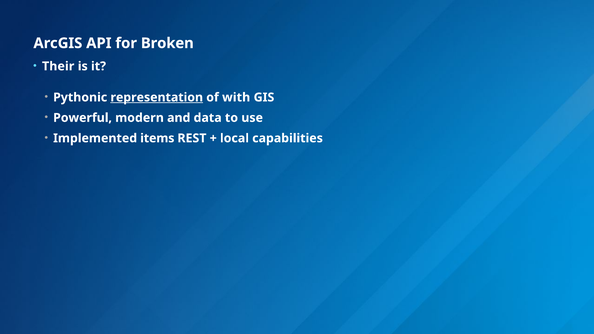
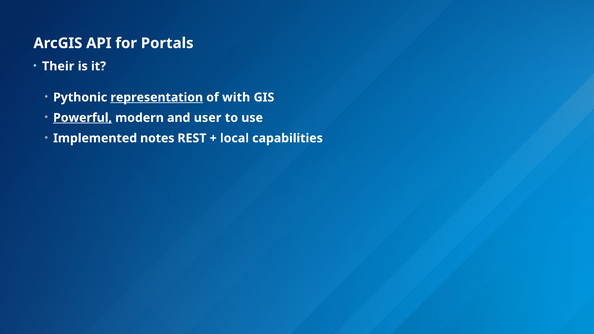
Broken: Broken -> Portals
Powerful underline: none -> present
data: data -> user
items: items -> notes
